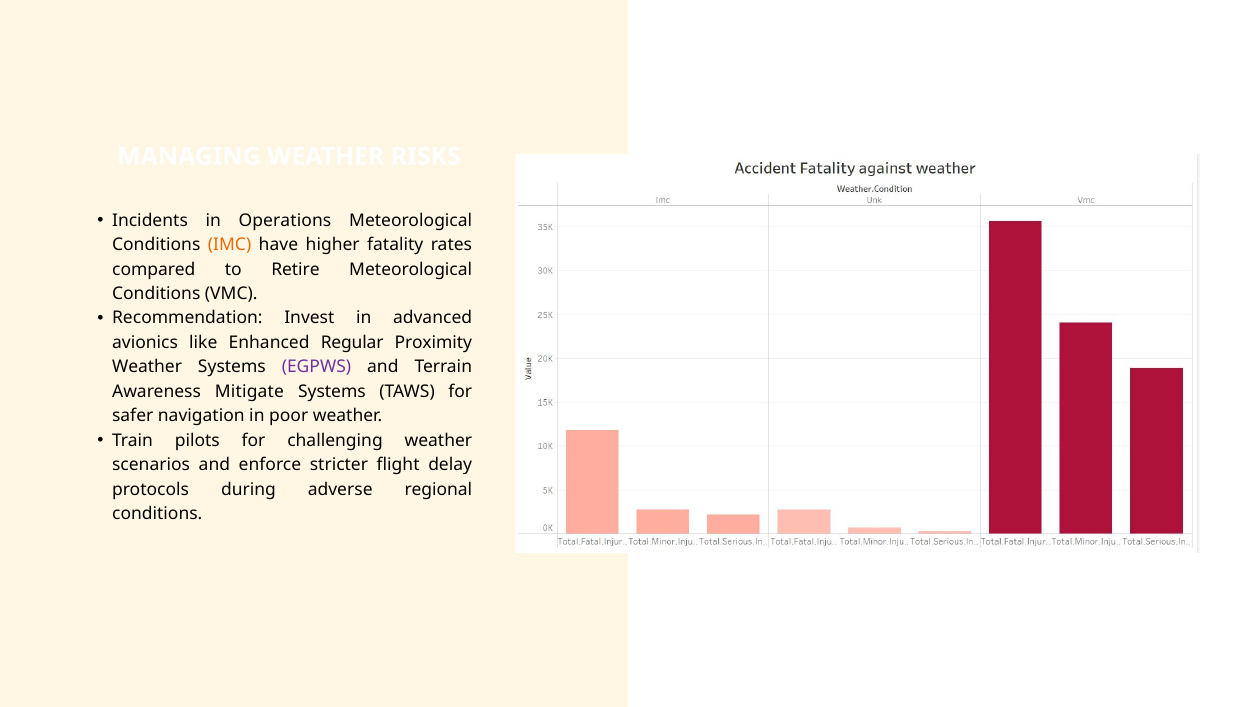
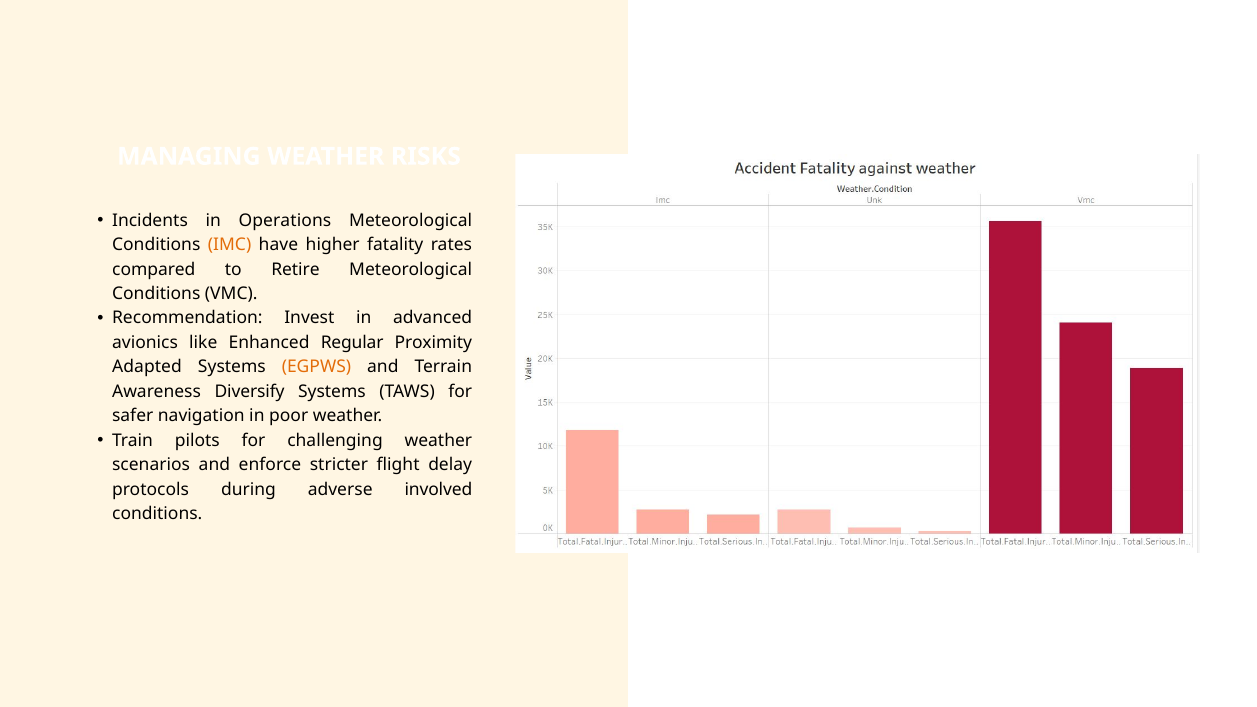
Weather at (147, 367): Weather -> Adapted
EGPWS colour: purple -> orange
Mitigate: Mitigate -> Diversify
regional: regional -> involved
